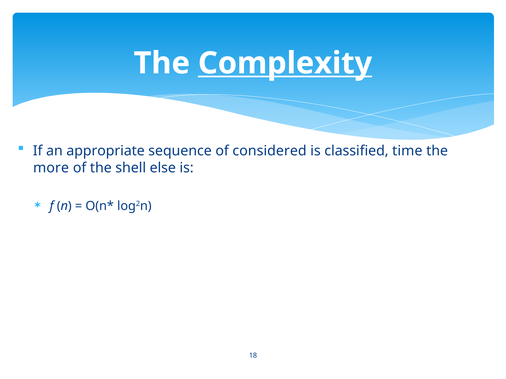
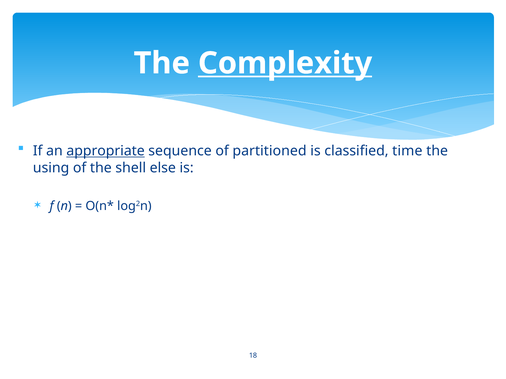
appropriate underline: none -> present
considered: considered -> partitioned
more: more -> using
